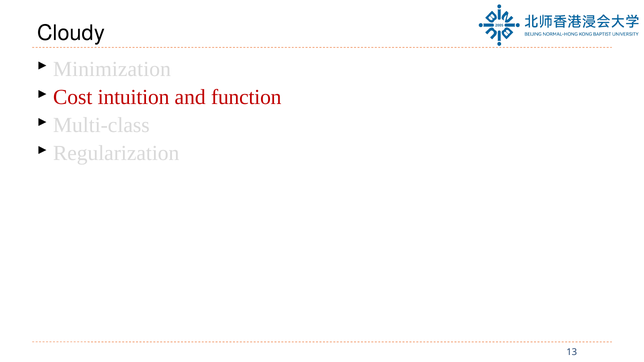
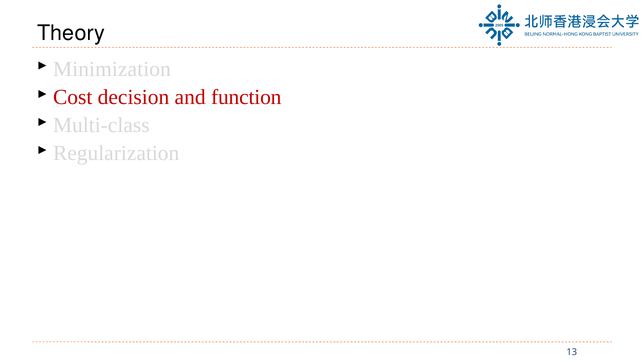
Cloudy: Cloudy -> Theory
intuition: intuition -> decision
